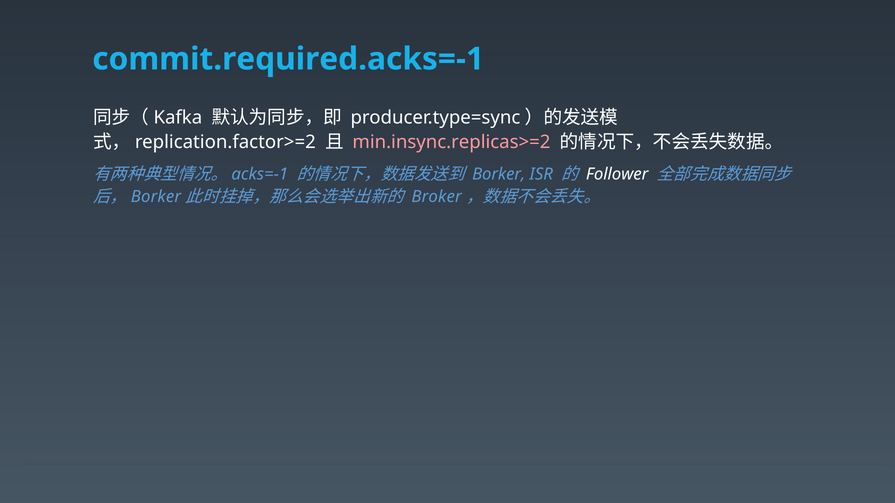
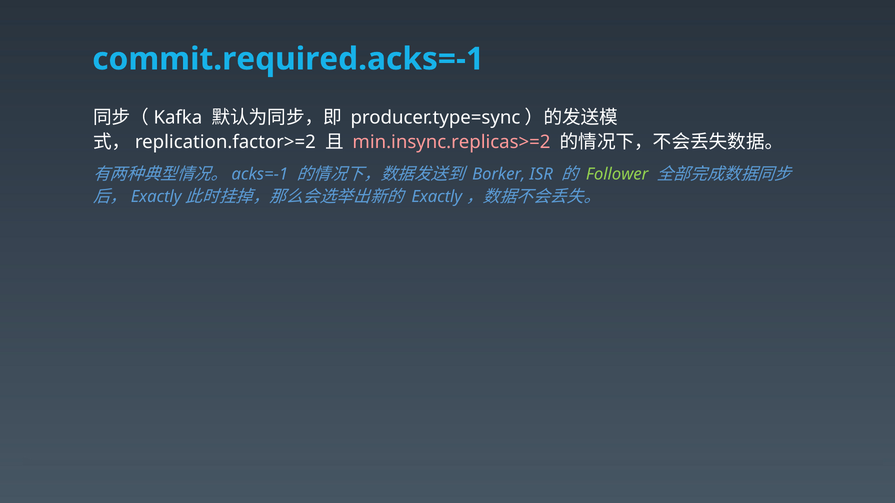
Follower colour: white -> light green
Borker at (156, 197): Borker -> Exactly
Broker at (437, 197): Broker -> Exactly
